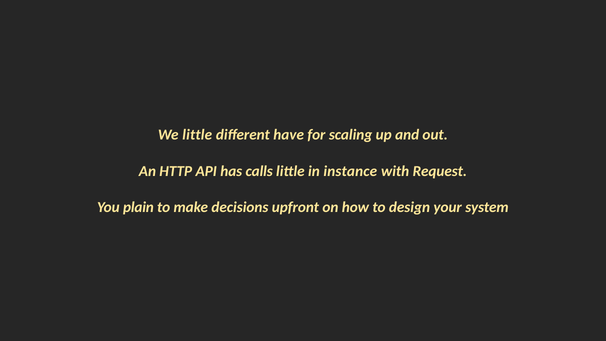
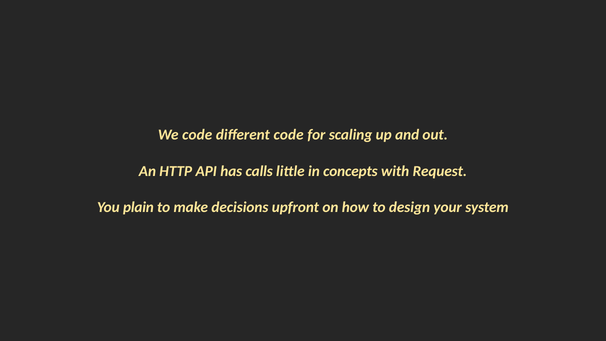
We little: little -> code
different have: have -> code
instance: instance -> concepts
